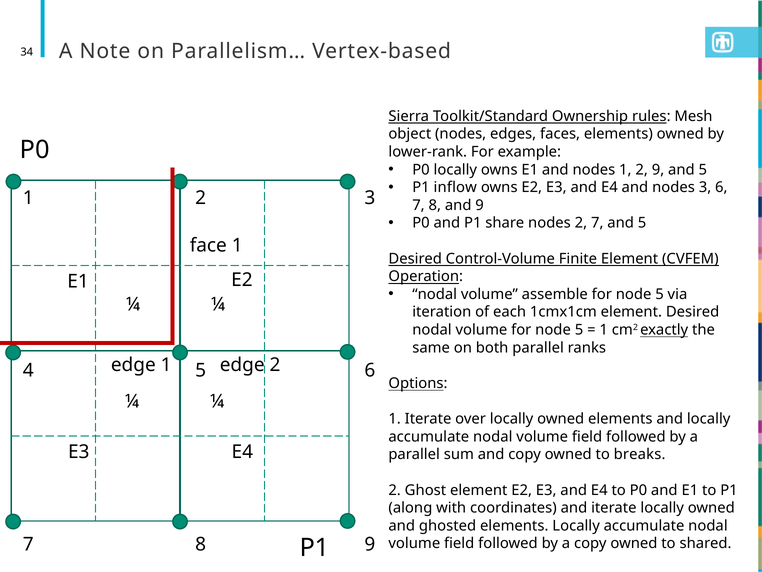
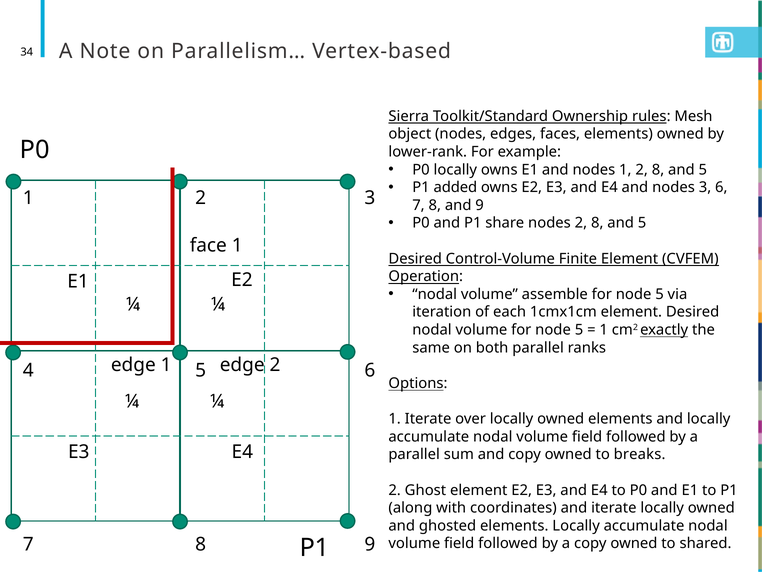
1 2 9: 9 -> 8
inflow: inflow -> added
nodes 2 7: 7 -> 8
